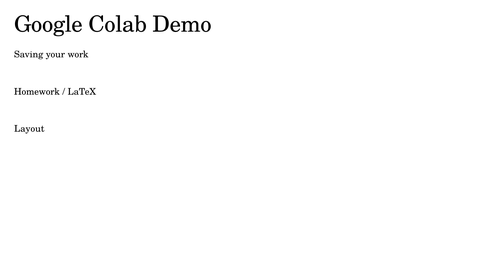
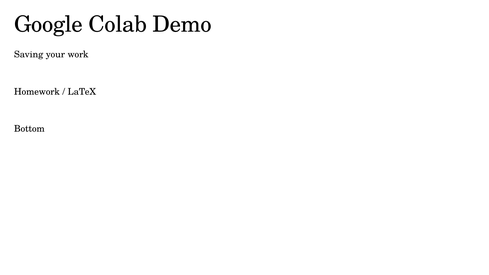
Layout: Layout -> Bottom
